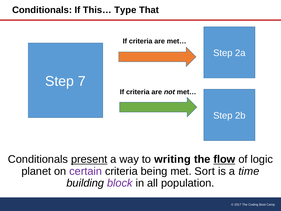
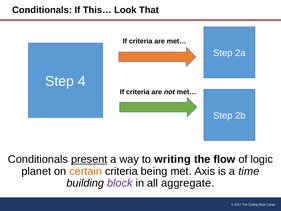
Type: Type -> Look
7: 7 -> 4
flow underline: present -> none
certain colour: purple -> orange
Sort: Sort -> Axis
population: population -> aggregate
